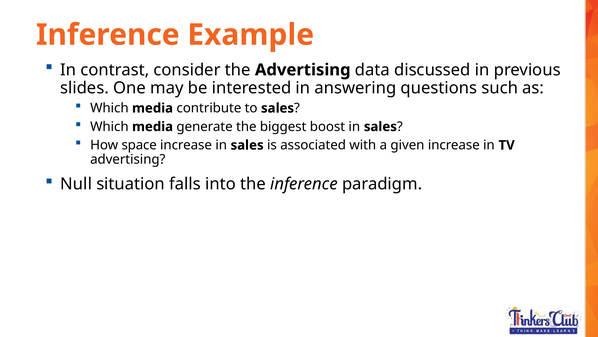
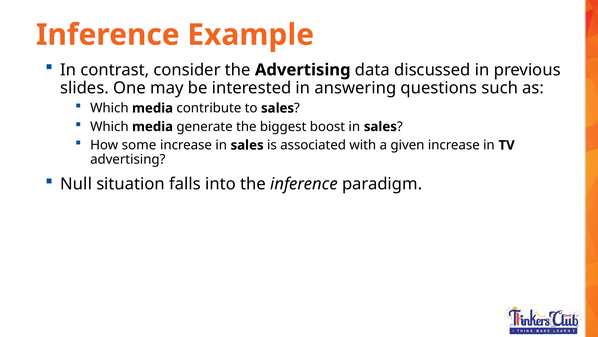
space: space -> some
